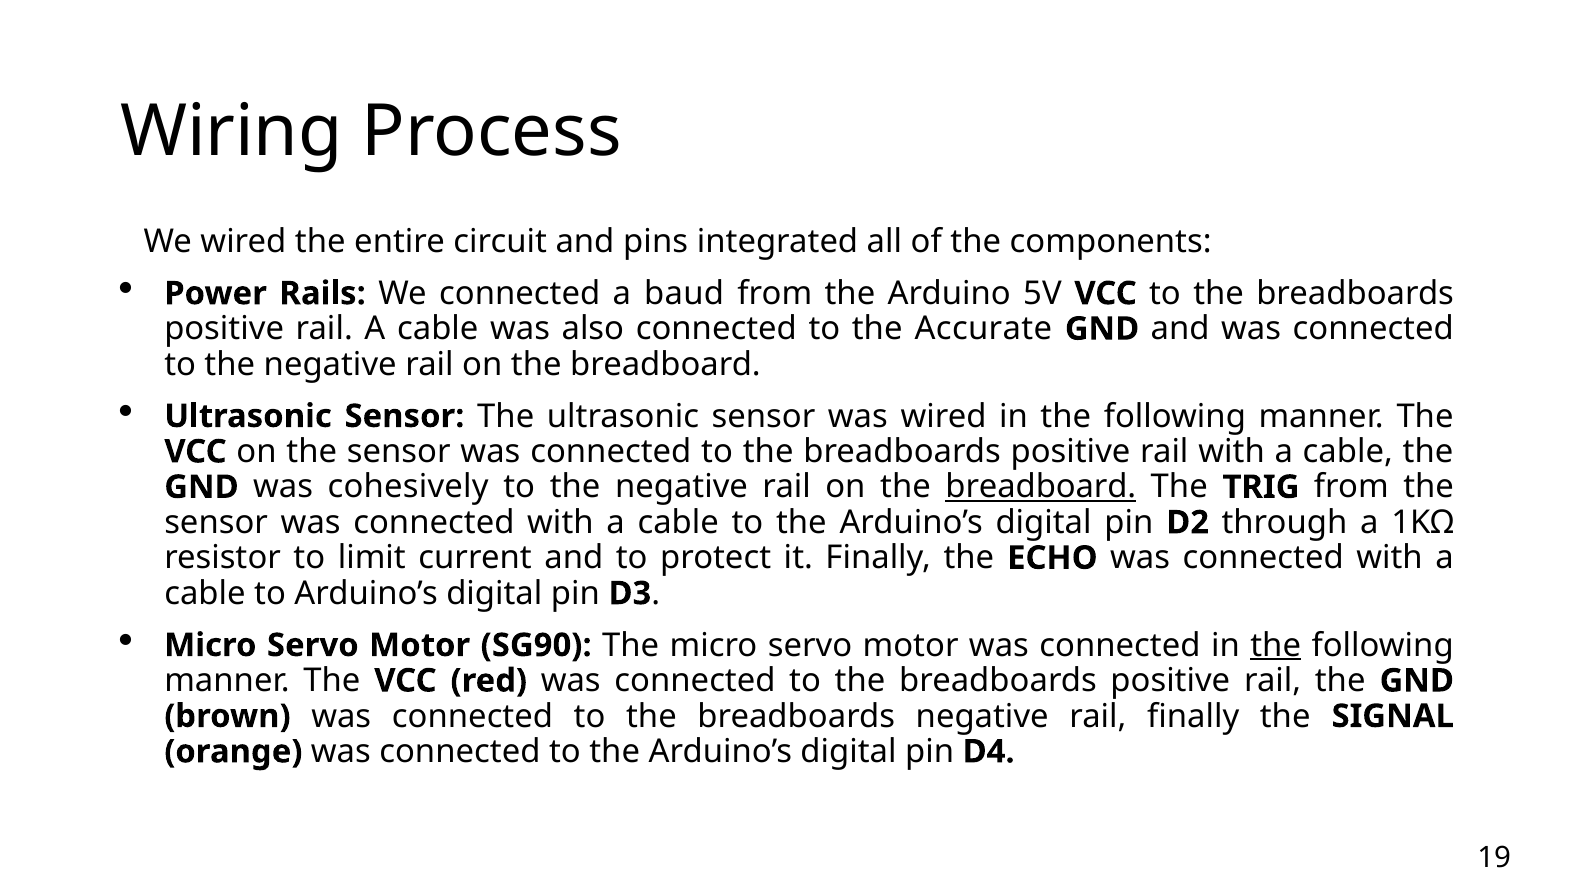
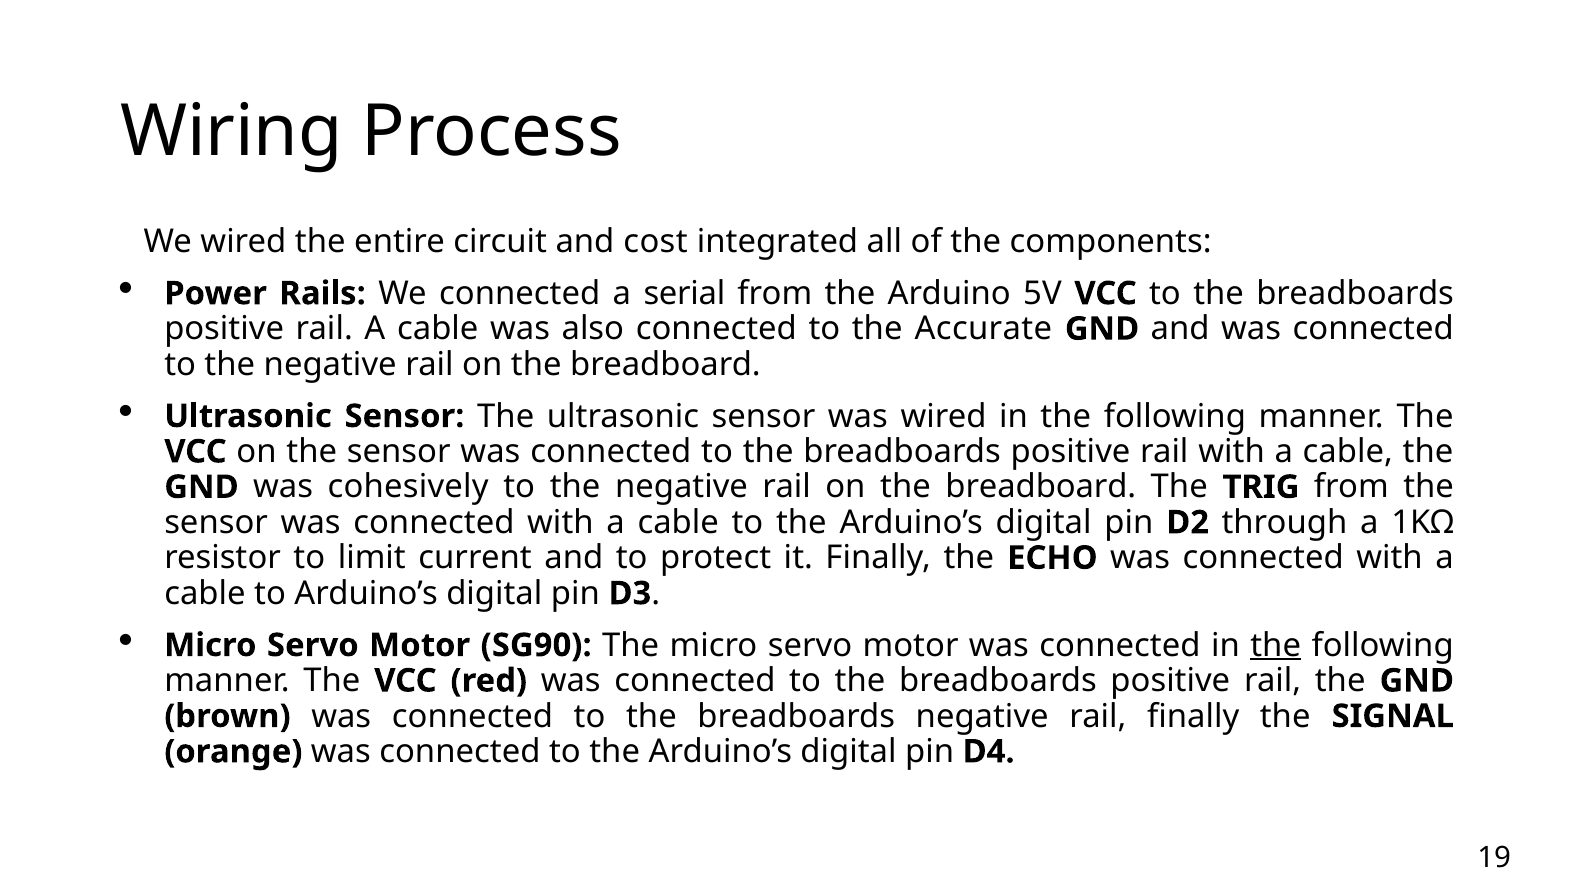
pins: pins -> cost
baud: baud -> serial
breadboard at (1041, 487) underline: present -> none
